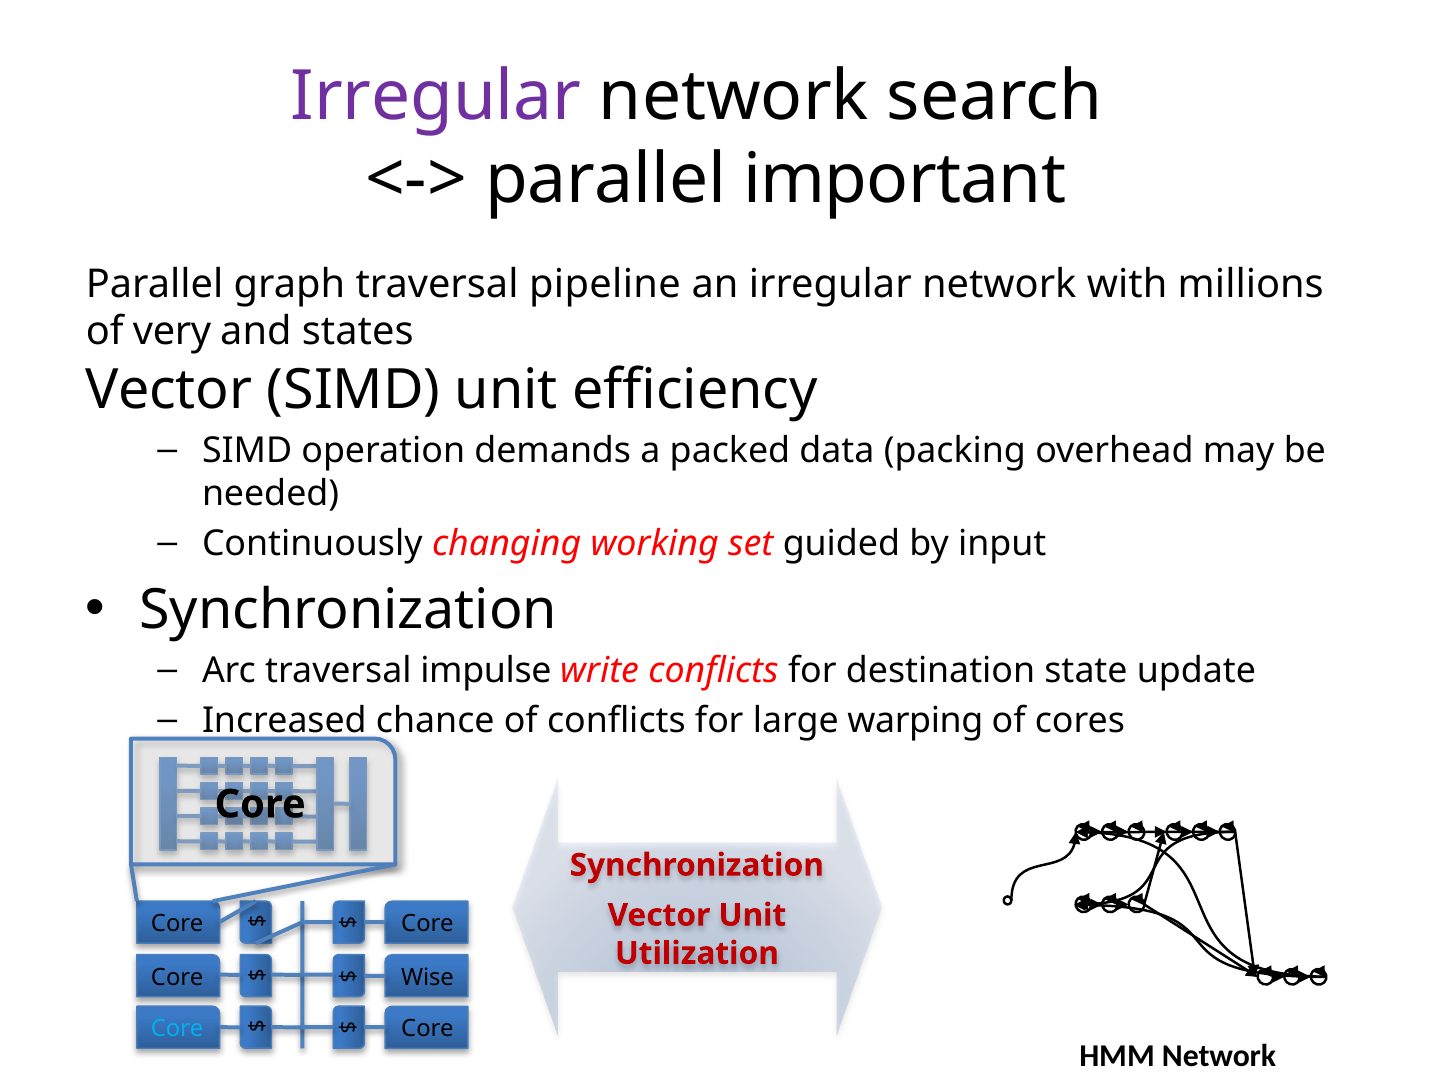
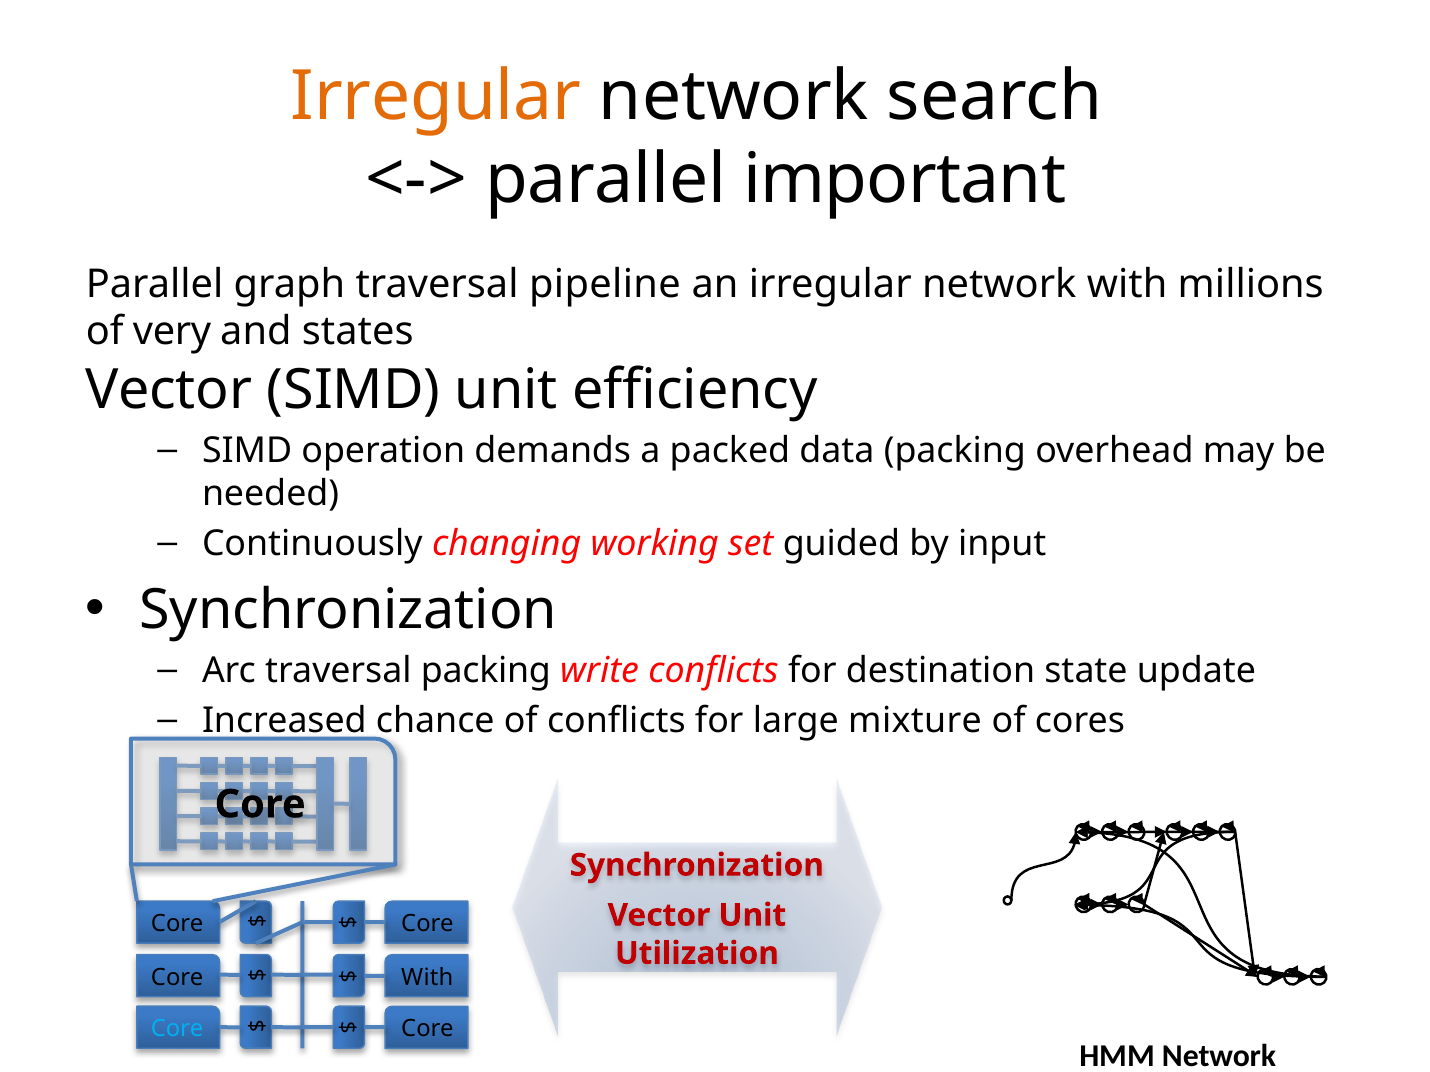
Irregular at (436, 97) colour: purple -> orange
traversal impulse: impulse -> packing
warping: warping -> mixture
Wise at (427, 978): Wise -> With
